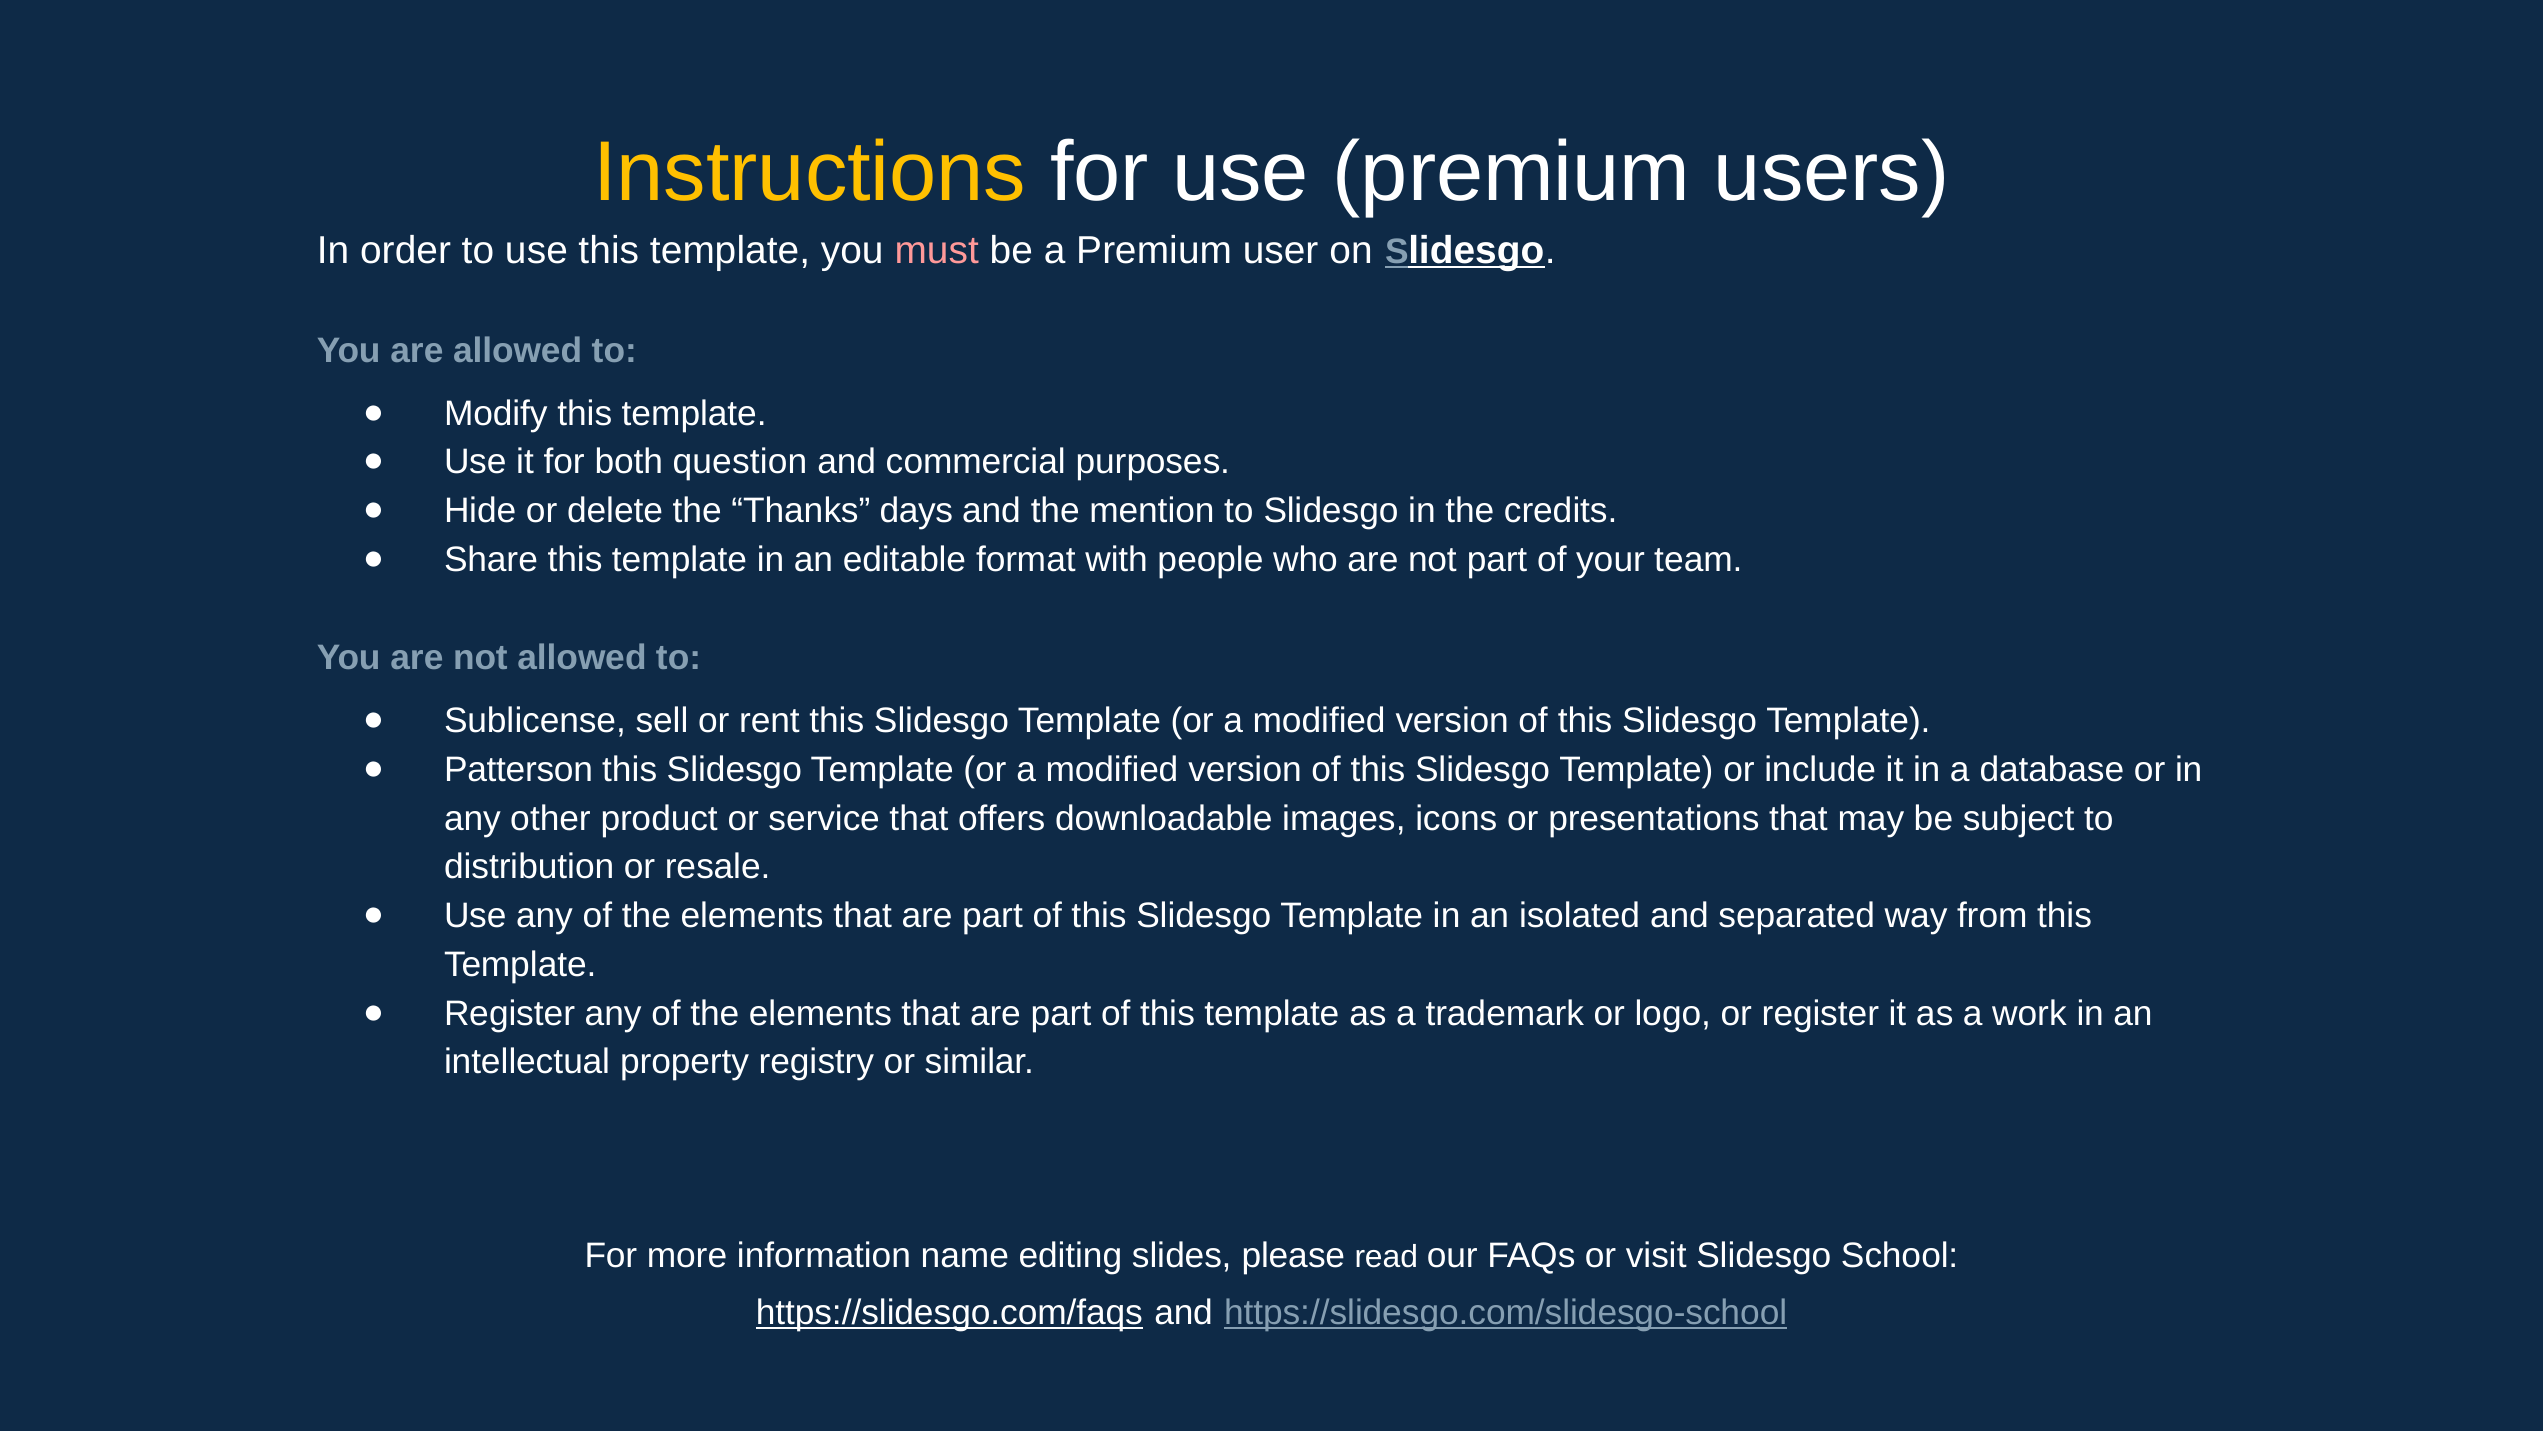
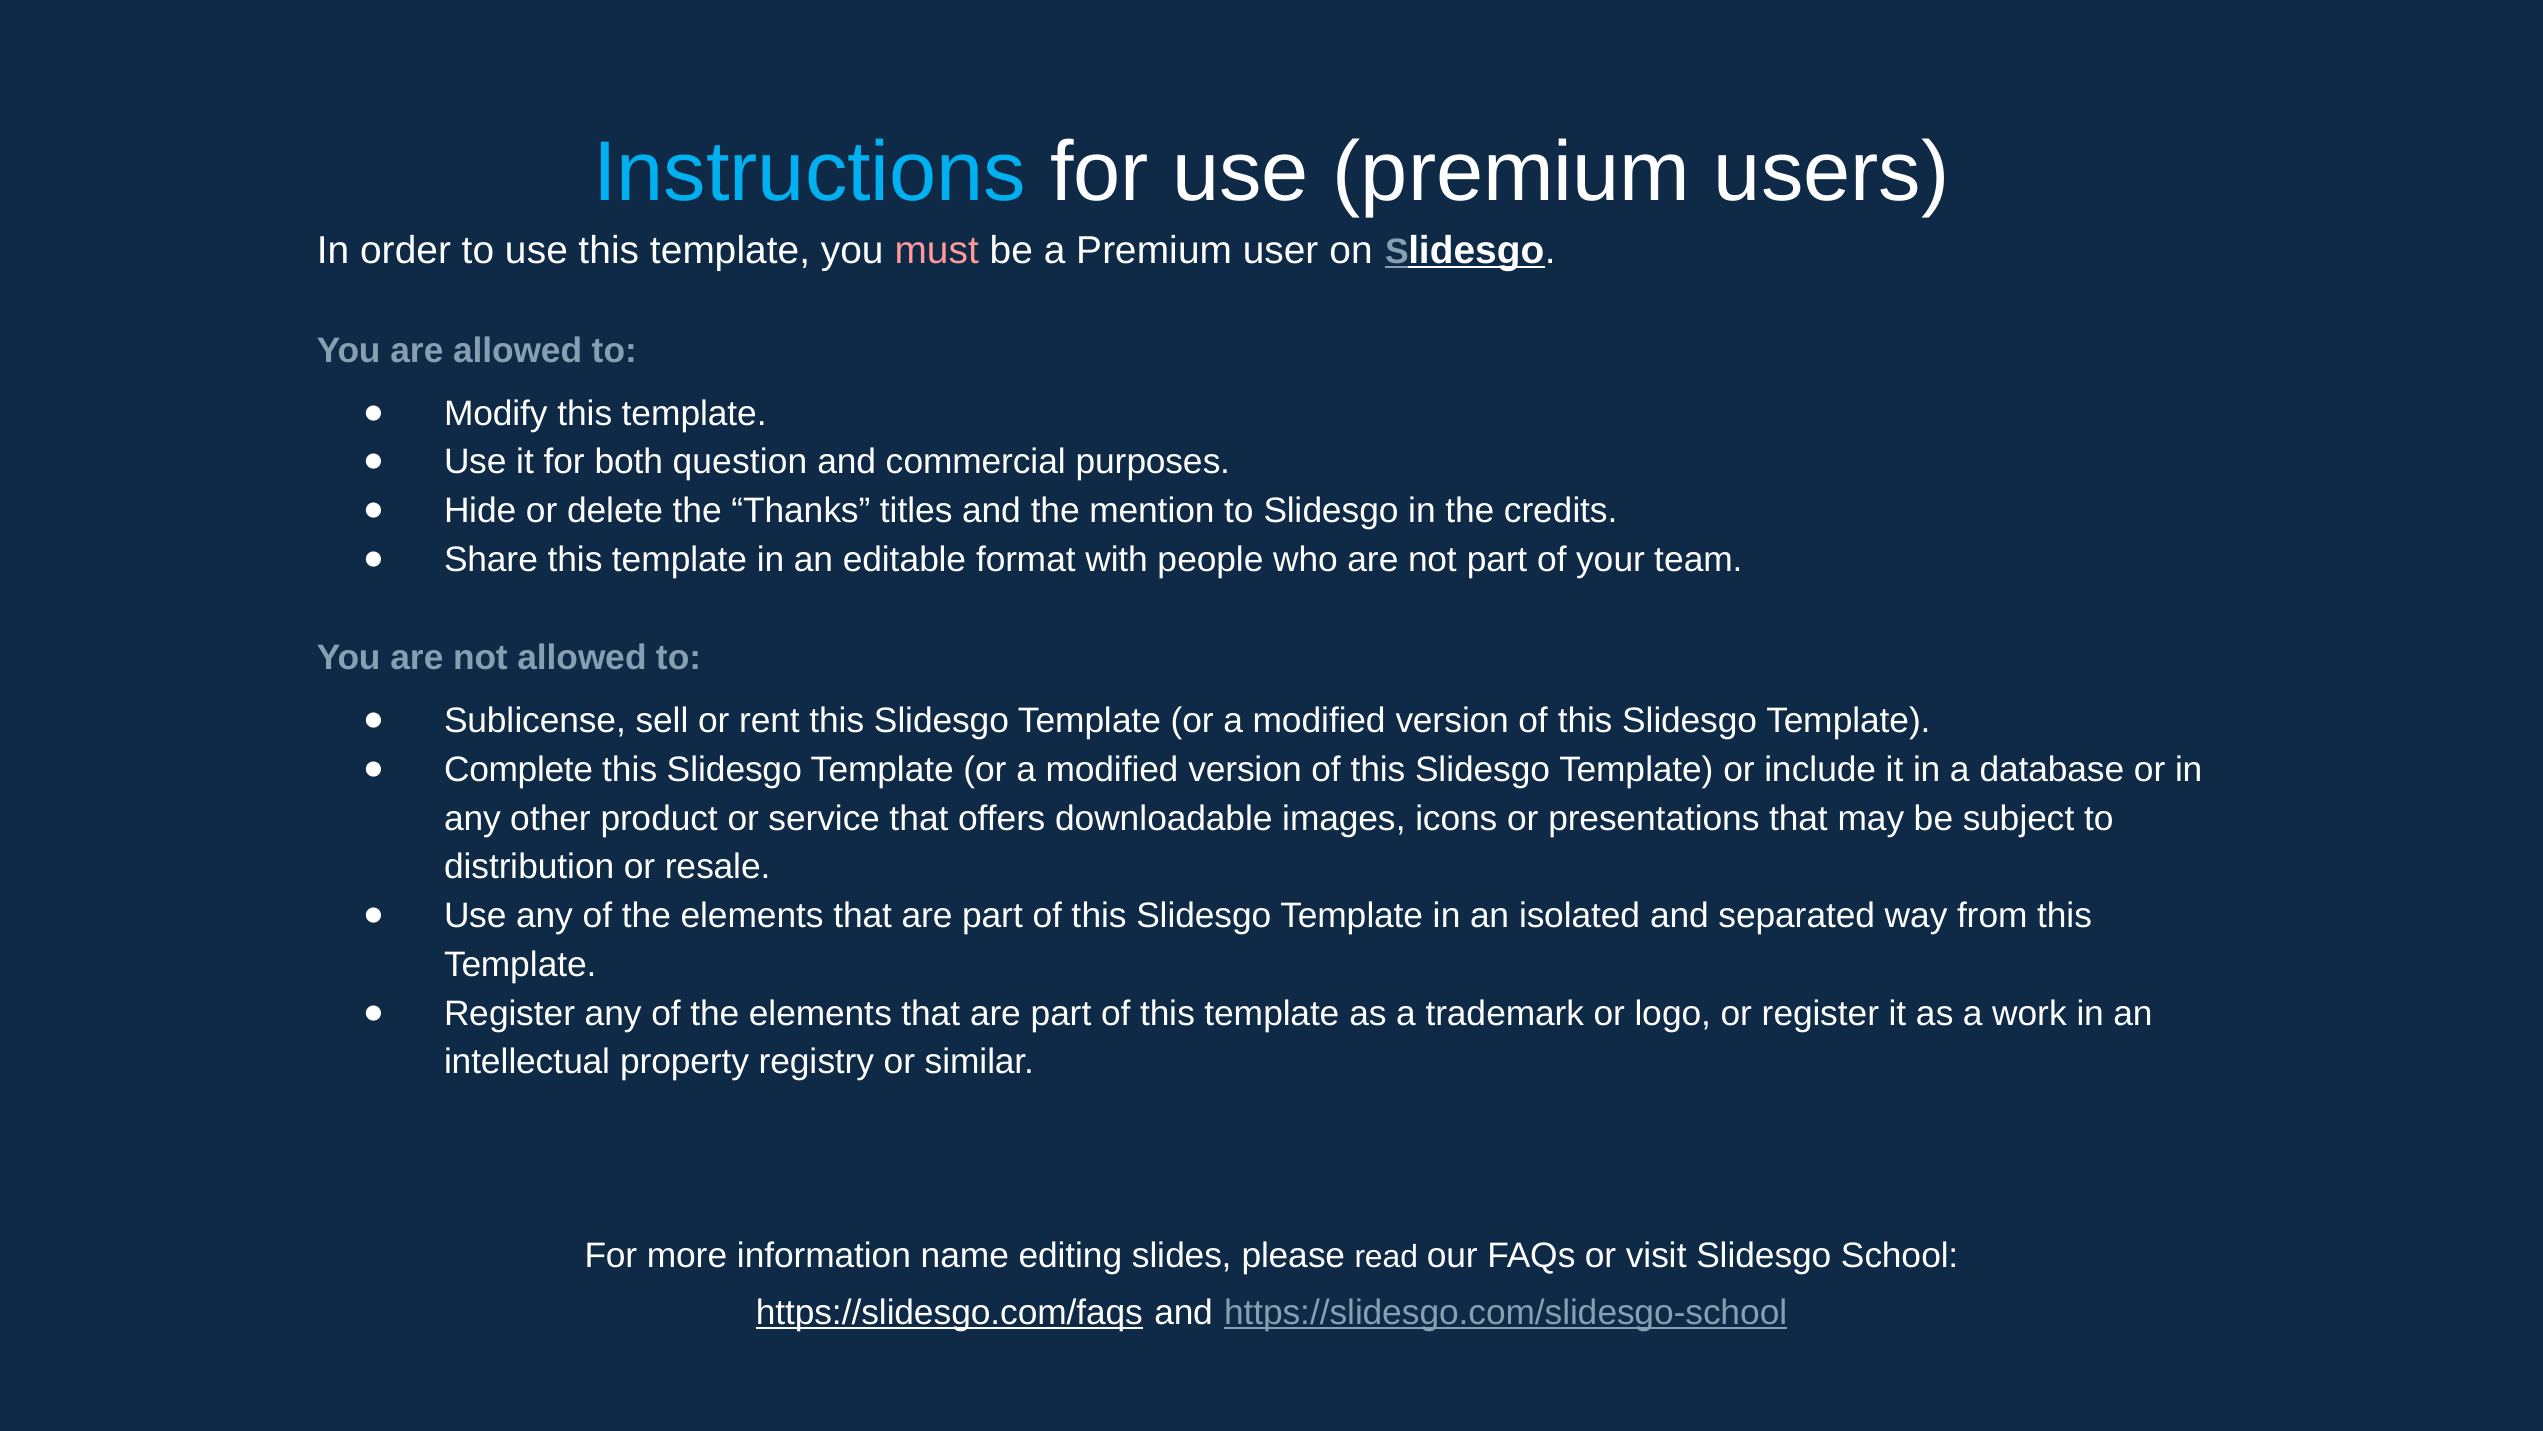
Instructions colour: yellow -> light blue
days: days -> titles
Patterson: Patterson -> Complete
